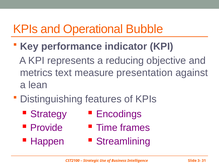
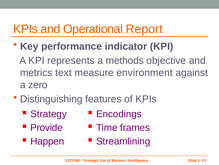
Bubble: Bubble -> Report
reducing: reducing -> methods
presentation: presentation -> environment
lean: lean -> zero
